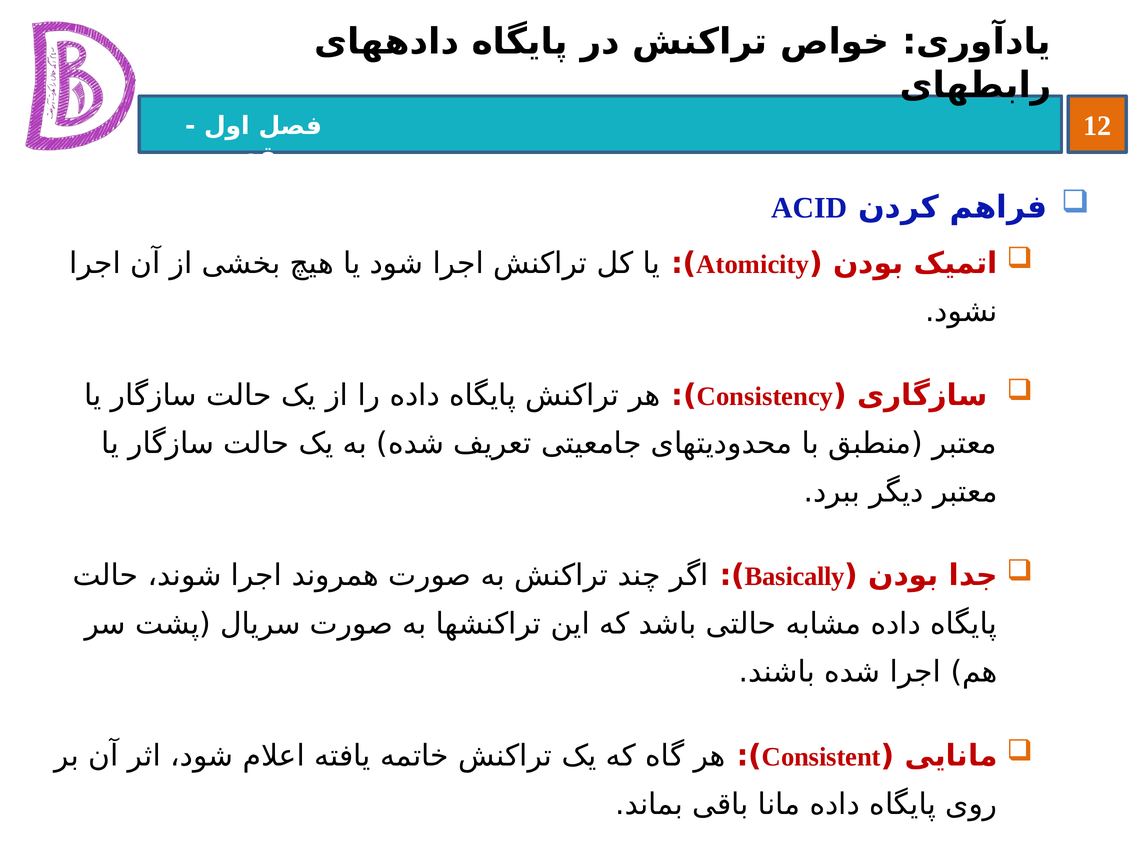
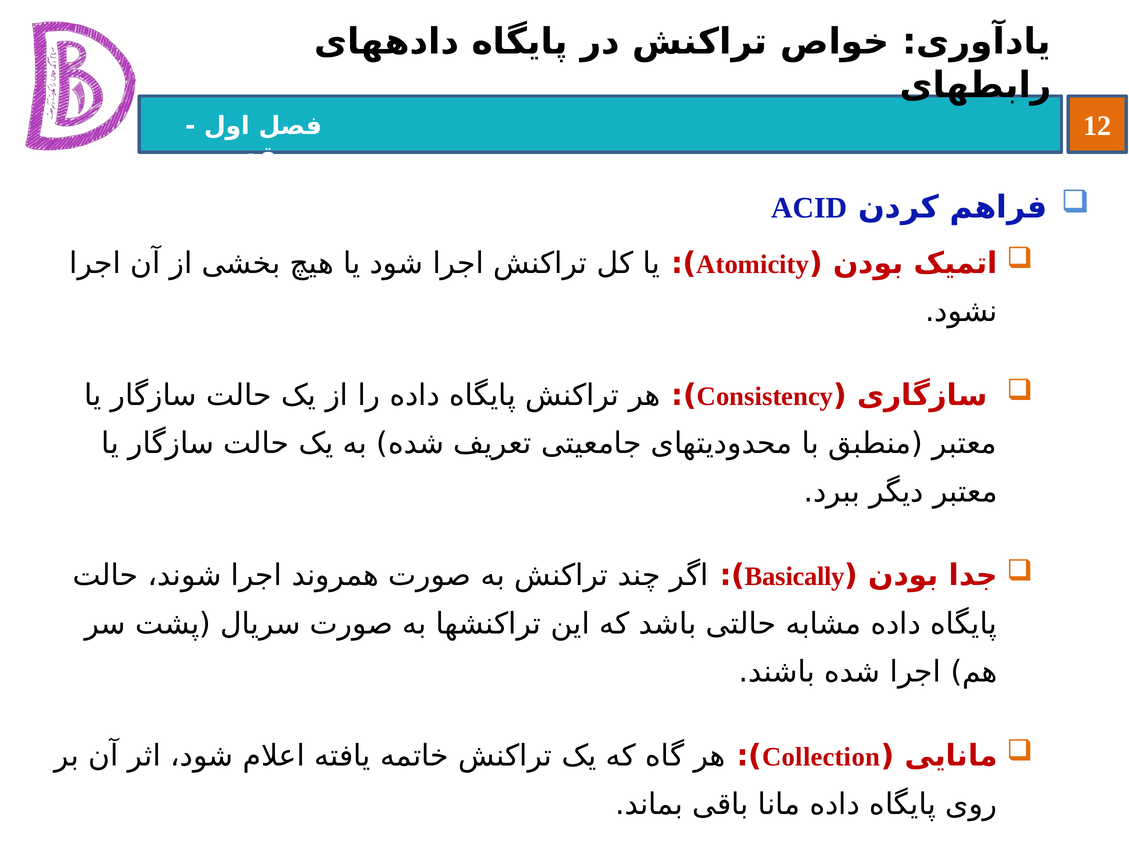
Consistent: Consistent -> Collection
